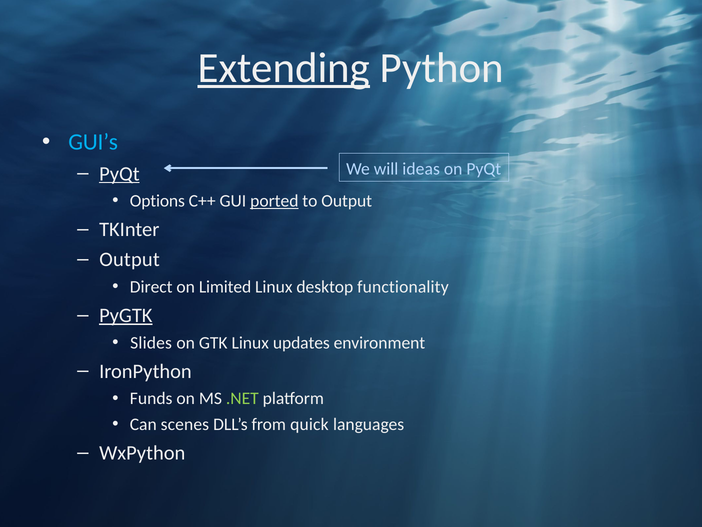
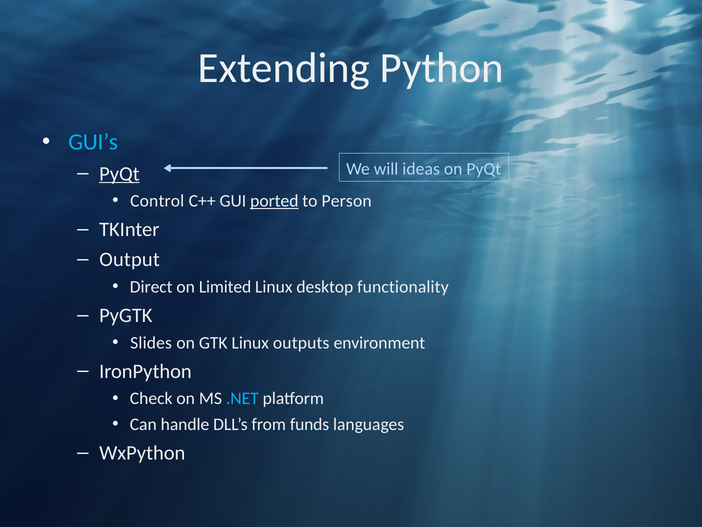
Extending underline: present -> none
Options: Options -> Control
to Output: Output -> Person
PyGTK underline: present -> none
updates: updates -> outputs
Funds: Funds -> Check
.NET colour: light green -> light blue
scenes: scenes -> handle
quick: quick -> funds
